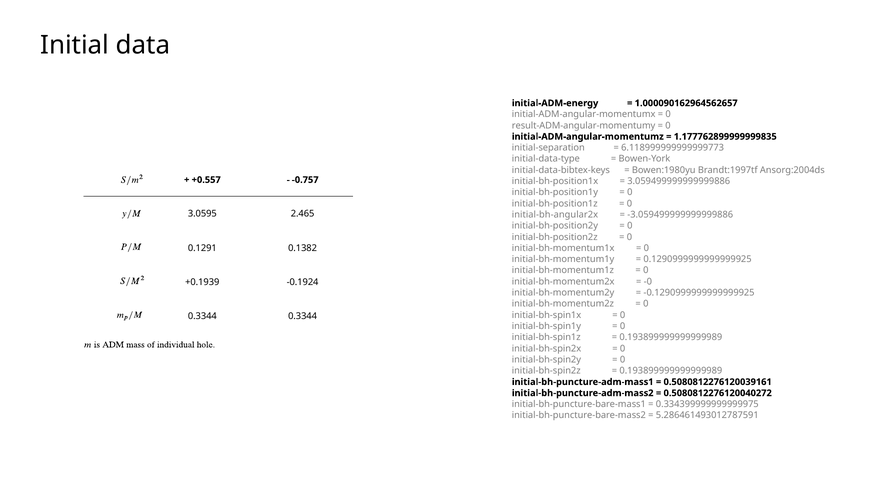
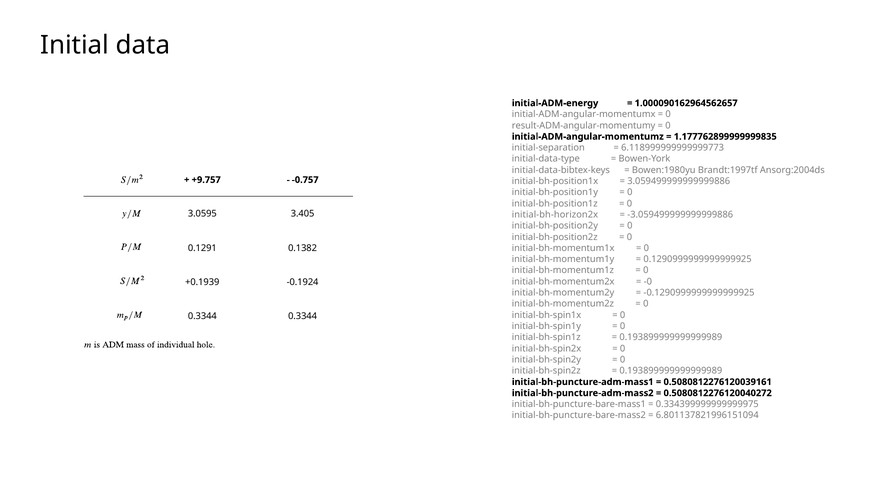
+0.557: +0.557 -> +9.757
2.465: 2.465 -> 3.405
initial-bh-angular2x: initial-bh-angular2x -> initial-bh-horizon2x
5.286461493012787591: 5.286461493012787591 -> 6.801137821996151094
